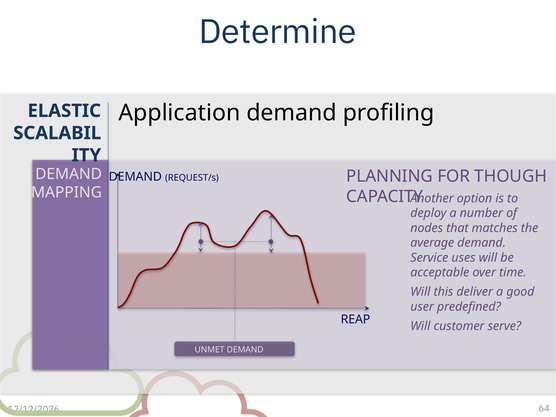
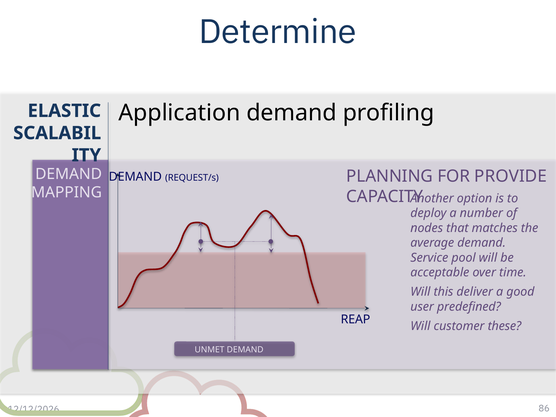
THOUGH: THOUGH -> PROVIDE
uses: uses -> pool
serve: serve -> these
64: 64 -> 86
